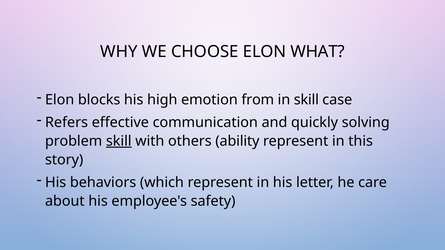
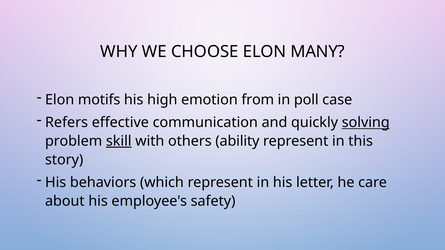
WHAT: WHAT -> MANY
blocks: blocks -> motifs
in skill: skill -> poll
solving underline: none -> present
